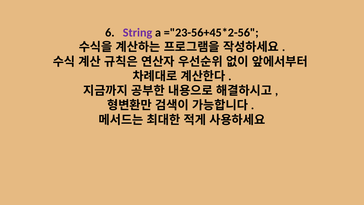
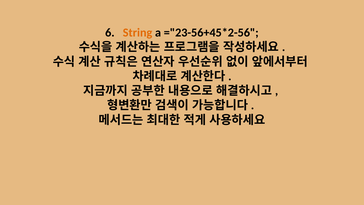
String colour: purple -> orange
